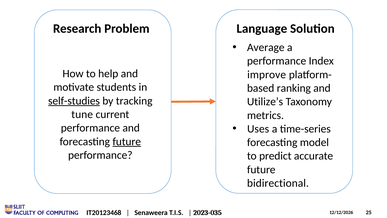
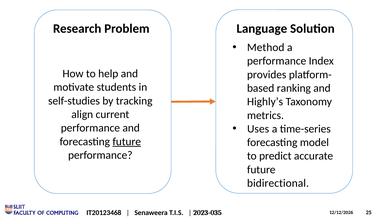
Average: Average -> Method
improve: improve -> provides
self-studies underline: present -> none
Utilize’s: Utilize’s -> Highly’s
tune: tune -> align
